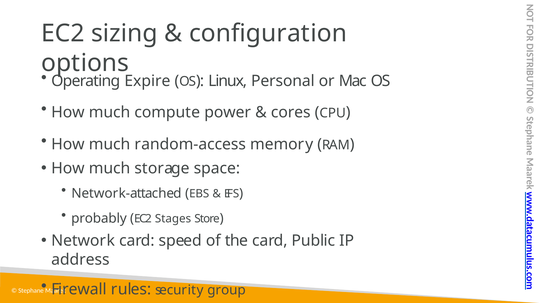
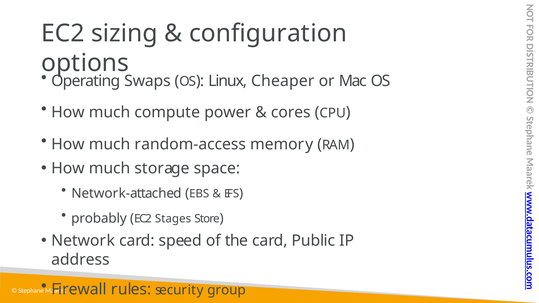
Expire: Expire -> Swaps
Personal: Personal -> Cheaper
